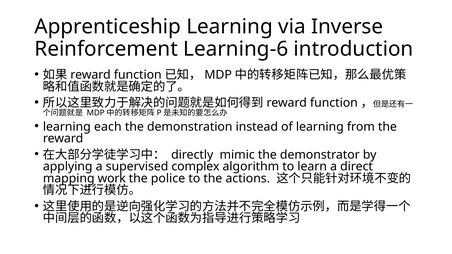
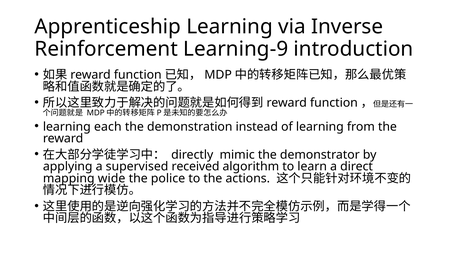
Learning-6: Learning-6 -> Learning-9
complex: complex -> received
work: work -> wide
